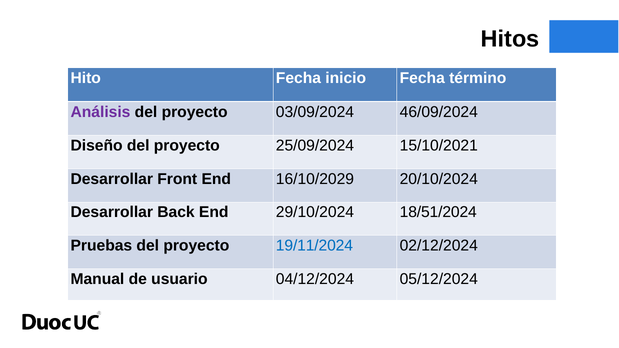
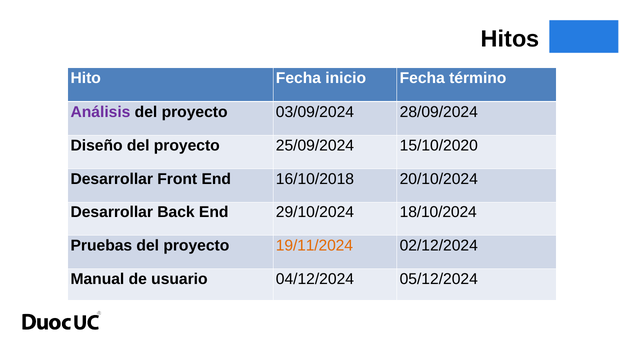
46/09/2024: 46/09/2024 -> 28/09/2024
15/10/2021: 15/10/2021 -> 15/10/2020
16/10/2029: 16/10/2029 -> 16/10/2018
18/51/2024: 18/51/2024 -> 18/10/2024
19/11/2024 colour: blue -> orange
